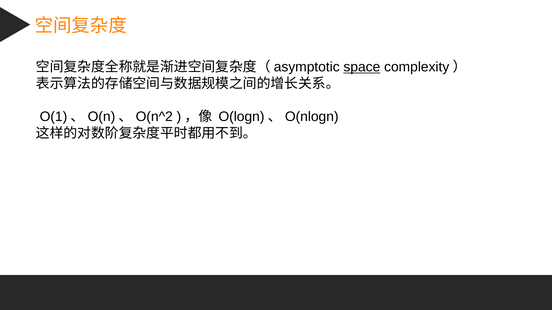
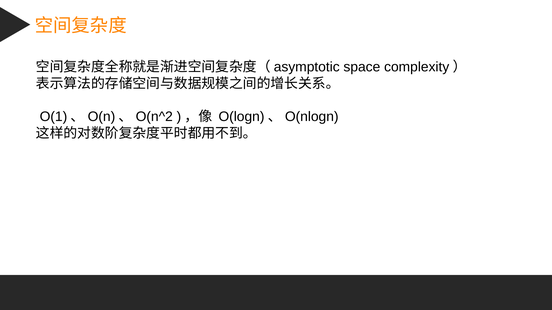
space underline: present -> none
